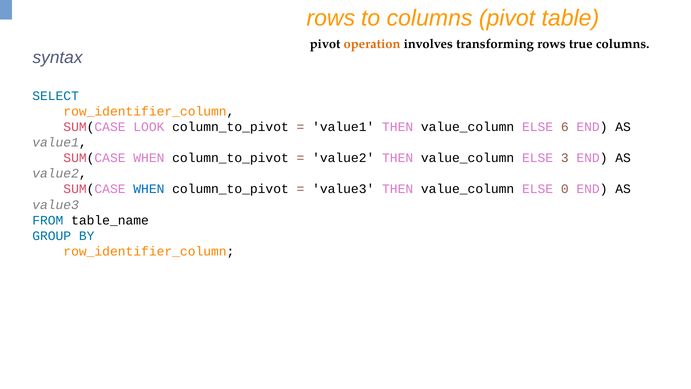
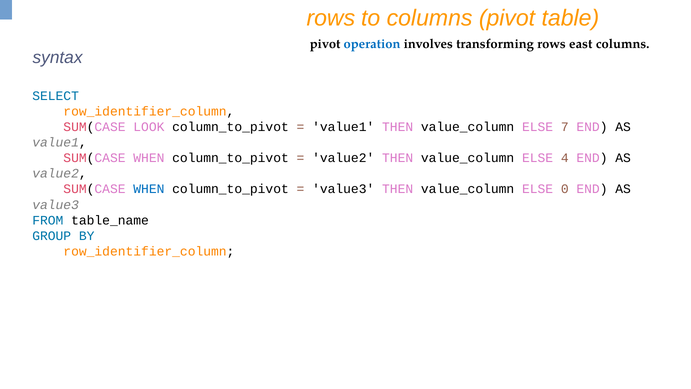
operation colour: orange -> blue
true: true -> east
6: 6 -> 7
3: 3 -> 4
